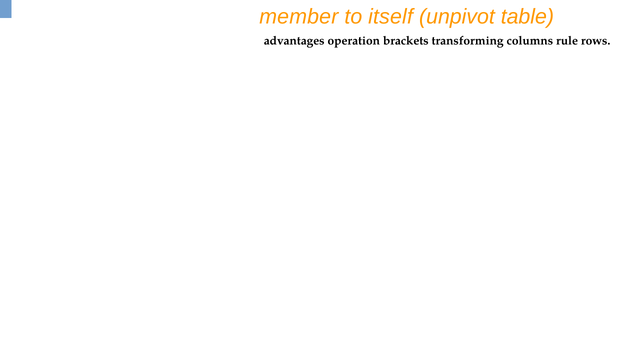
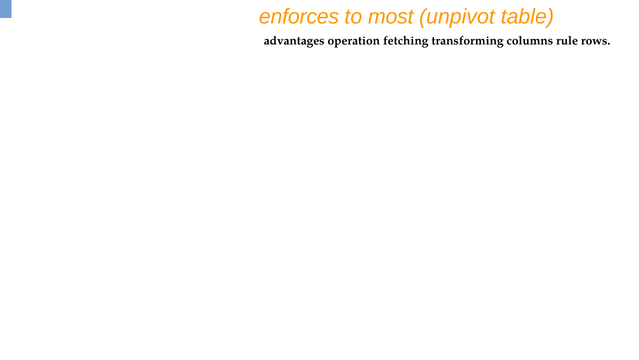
member: member -> enforces
itself: itself -> most
brackets: brackets -> fetching
